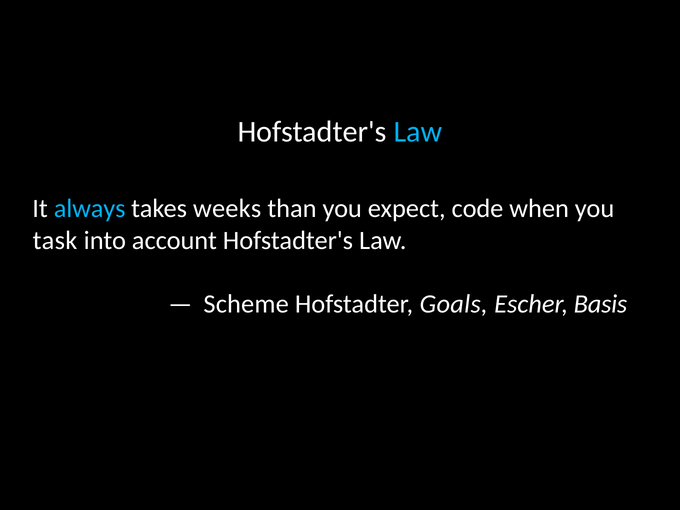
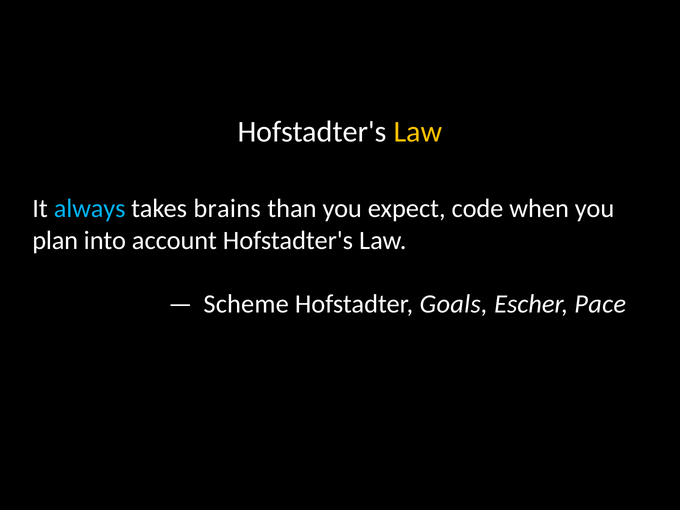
Law at (418, 132) colour: light blue -> yellow
weeks: weeks -> brains
task: task -> plan
Basis: Basis -> Pace
